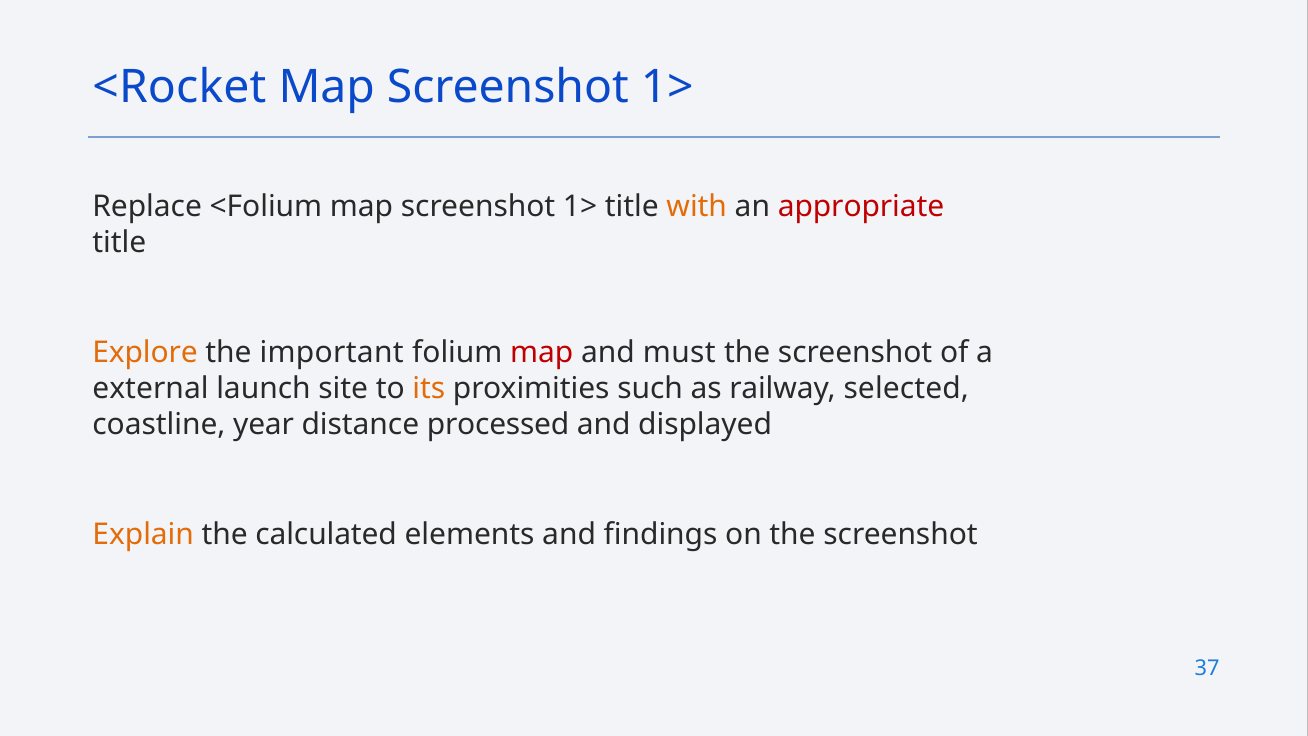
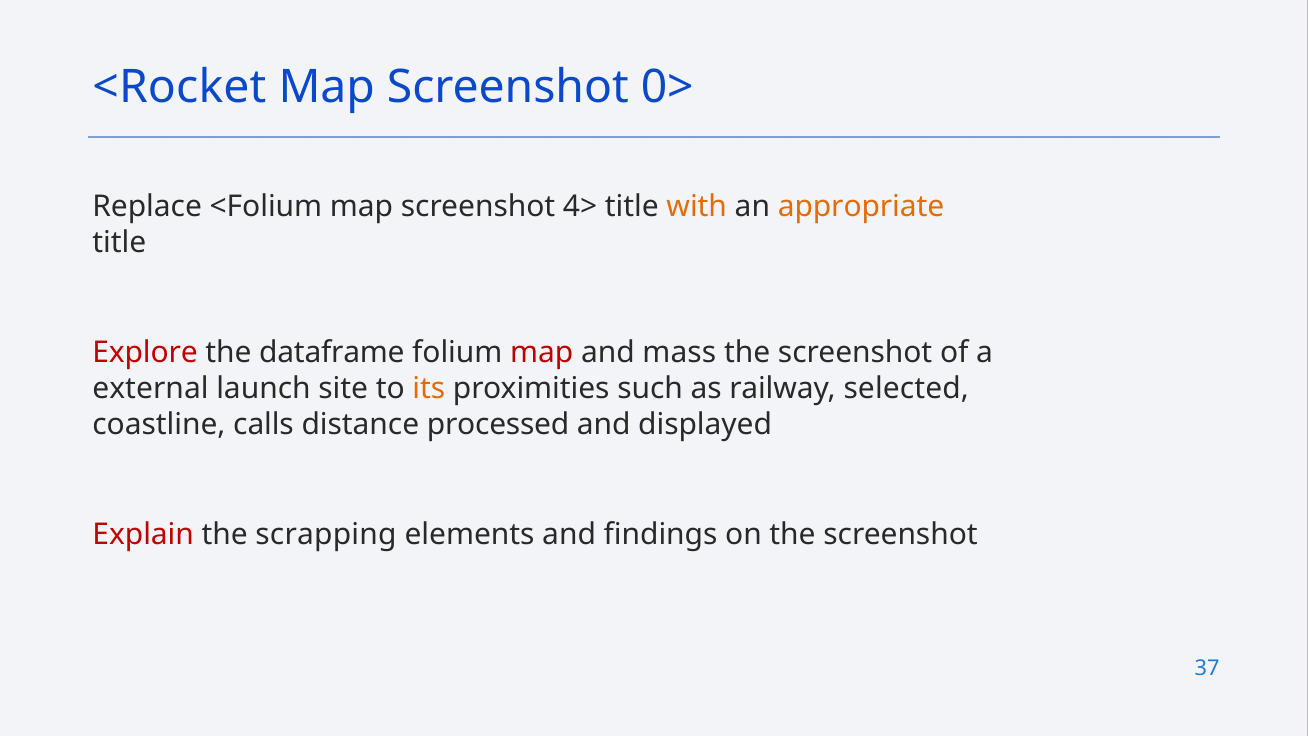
1> at (667, 87): 1> -> 0>
<Folium map screenshot 1>: 1> -> 4>
appropriate colour: red -> orange
Explore colour: orange -> red
important: important -> dataframe
must: must -> mass
year: year -> calls
Explain colour: orange -> red
calculated: calculated -> scrapping
